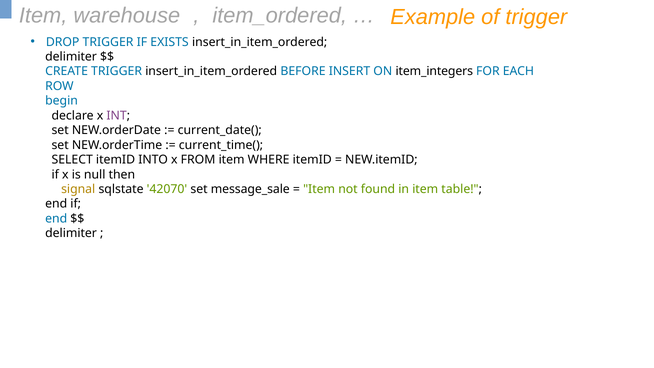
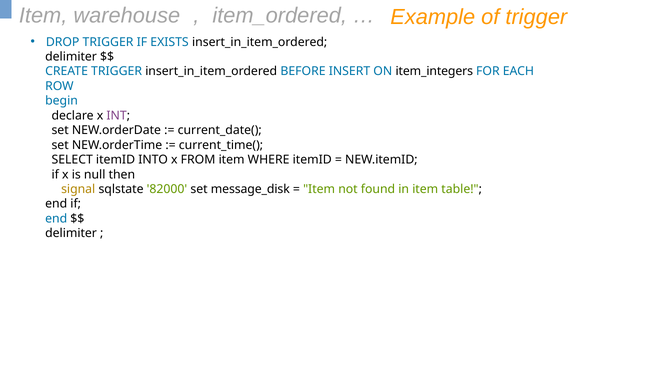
42070: 42070 -> 82000
message_sale: message_sale -> message_disk
